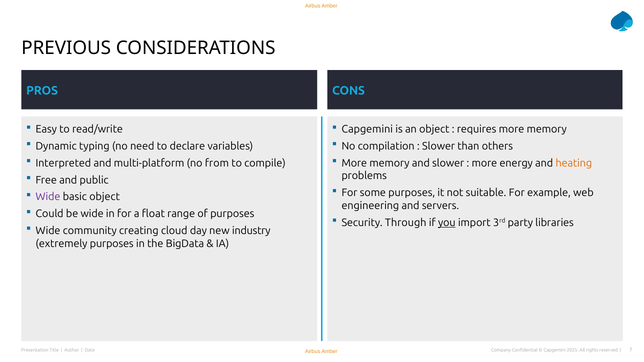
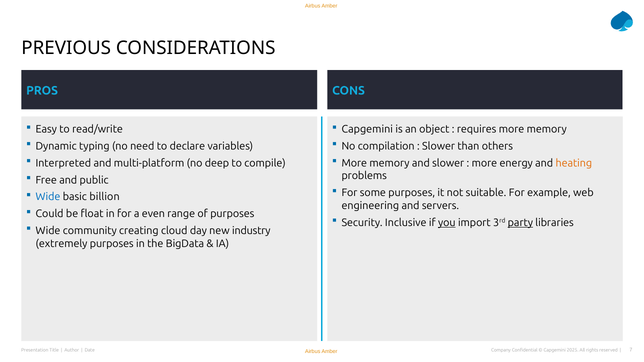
from: from -> deep
Wide at (48, 197) colour: purple -> blue
basic object: object -> billion
be wide: wide -> float
float: float -> even
Through: Through -> Inclusive
party underline: none -> present
